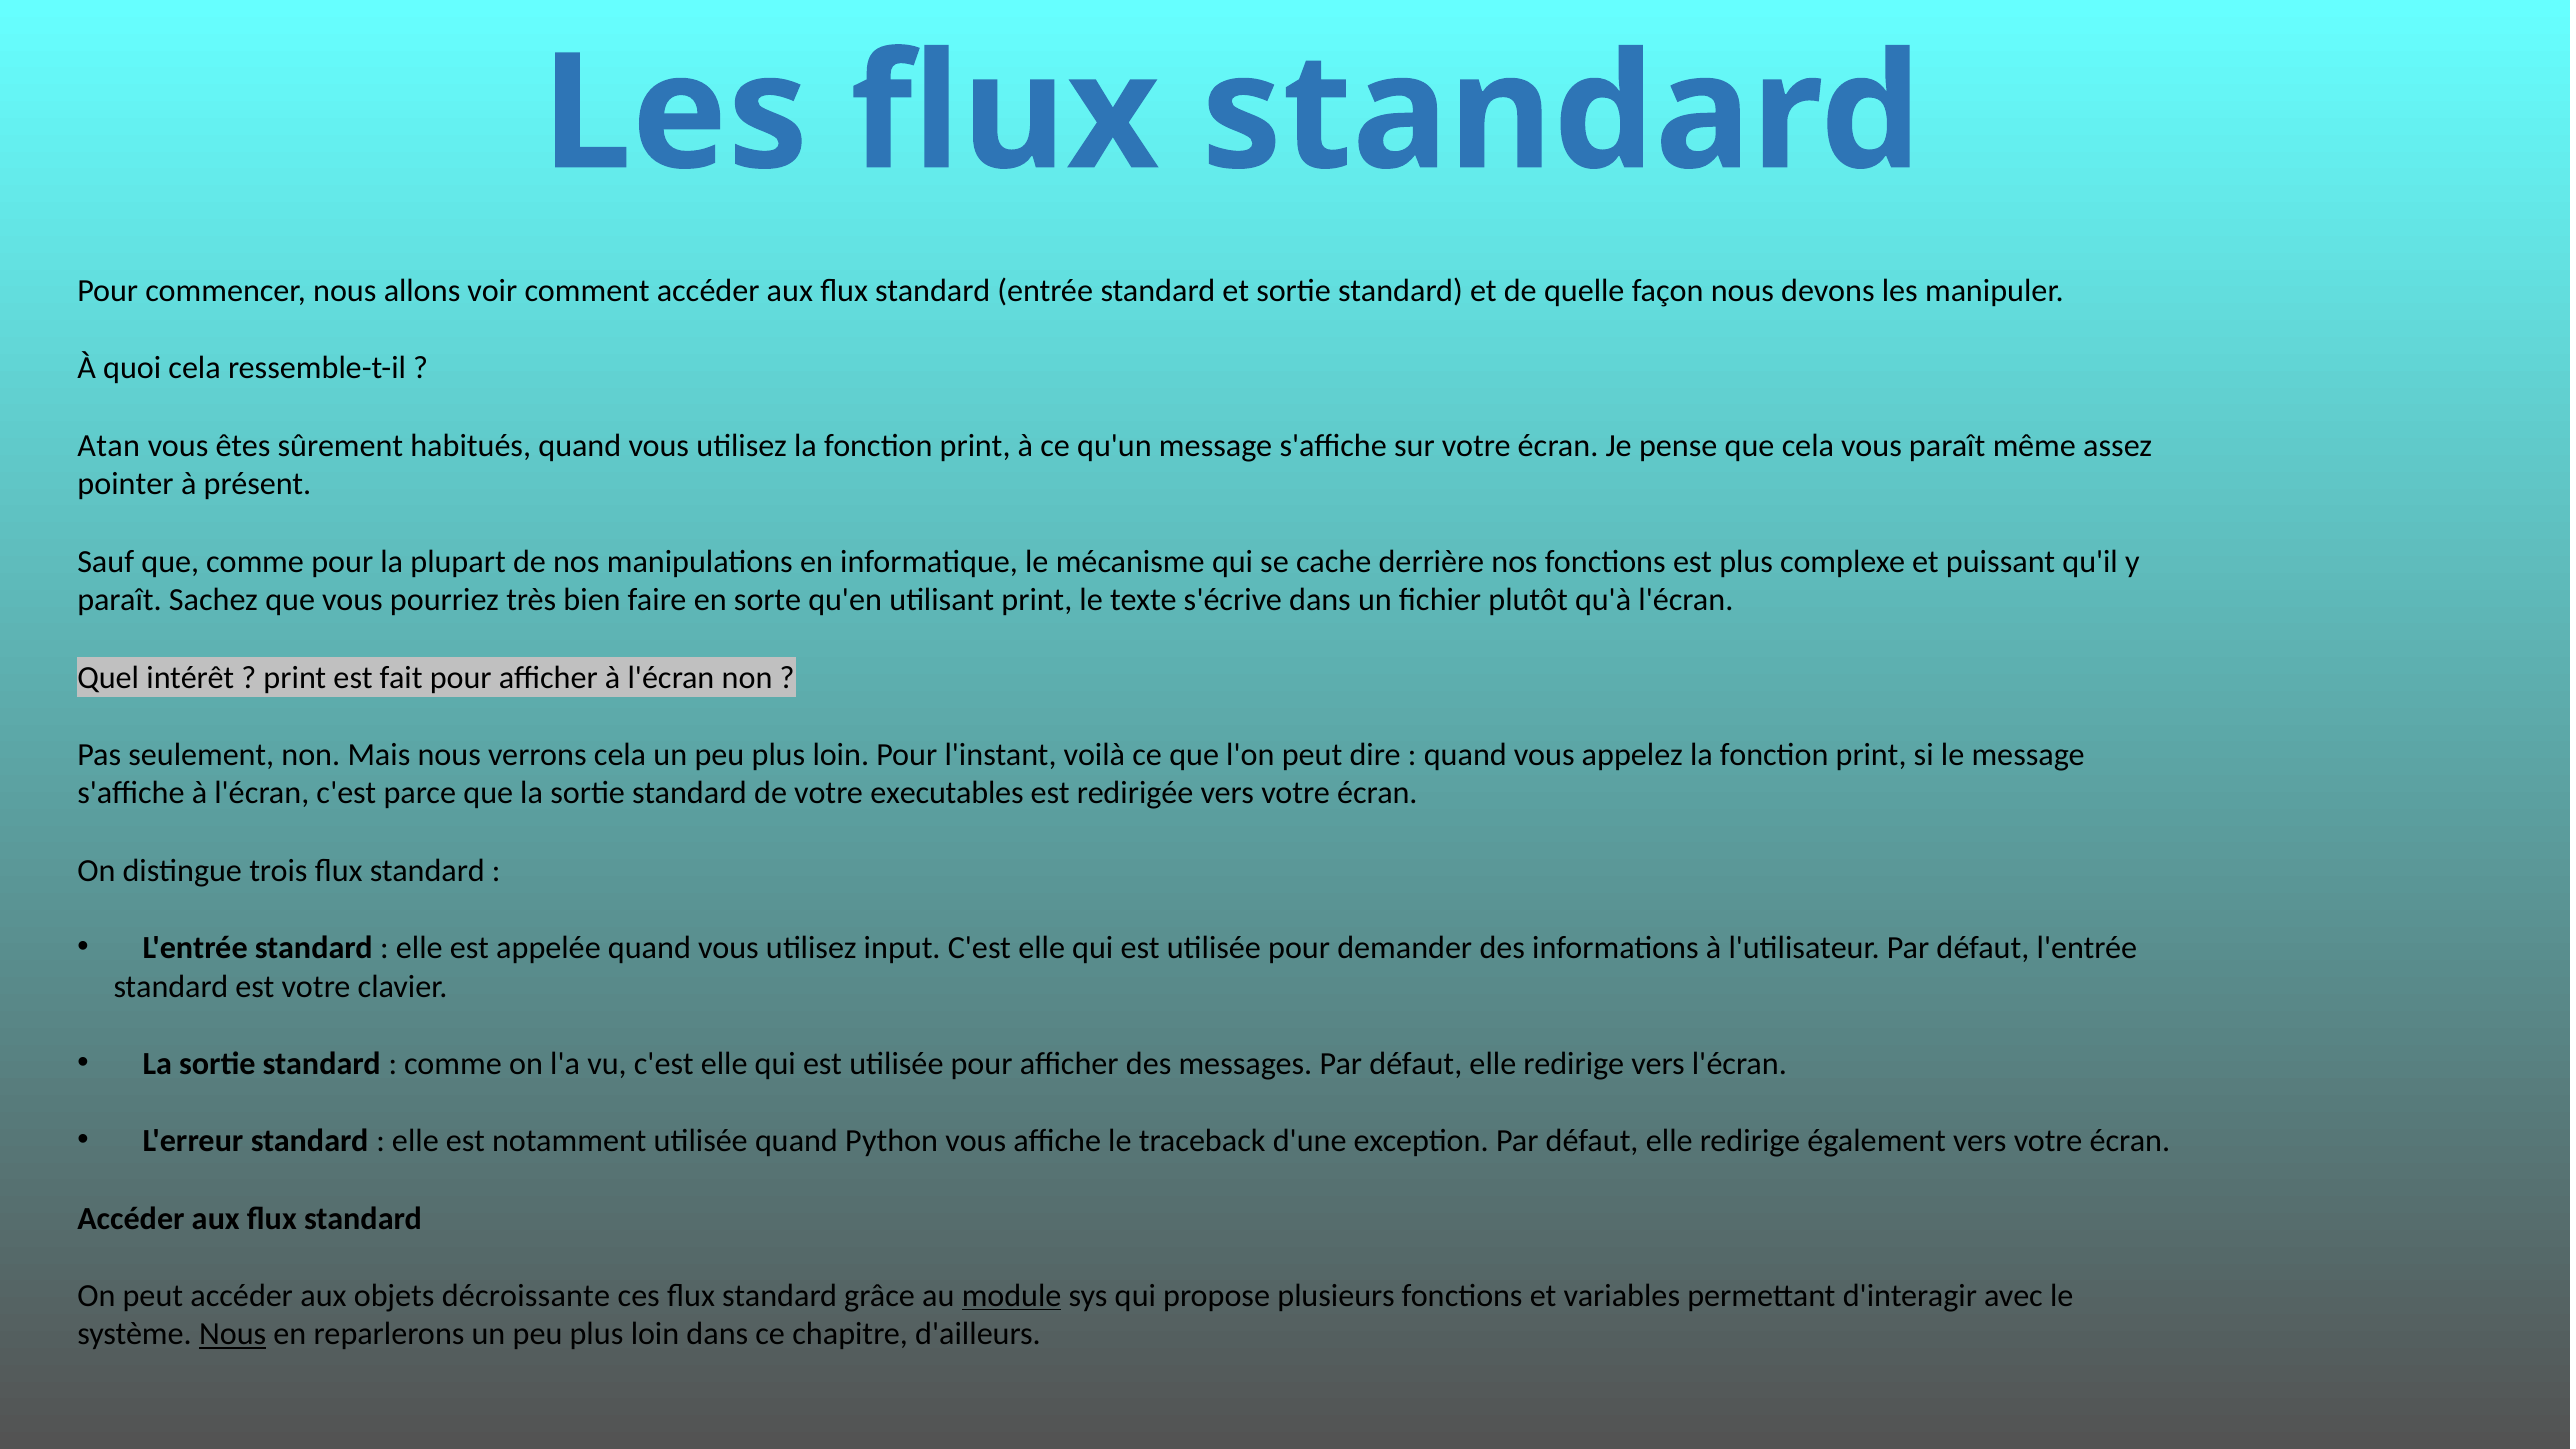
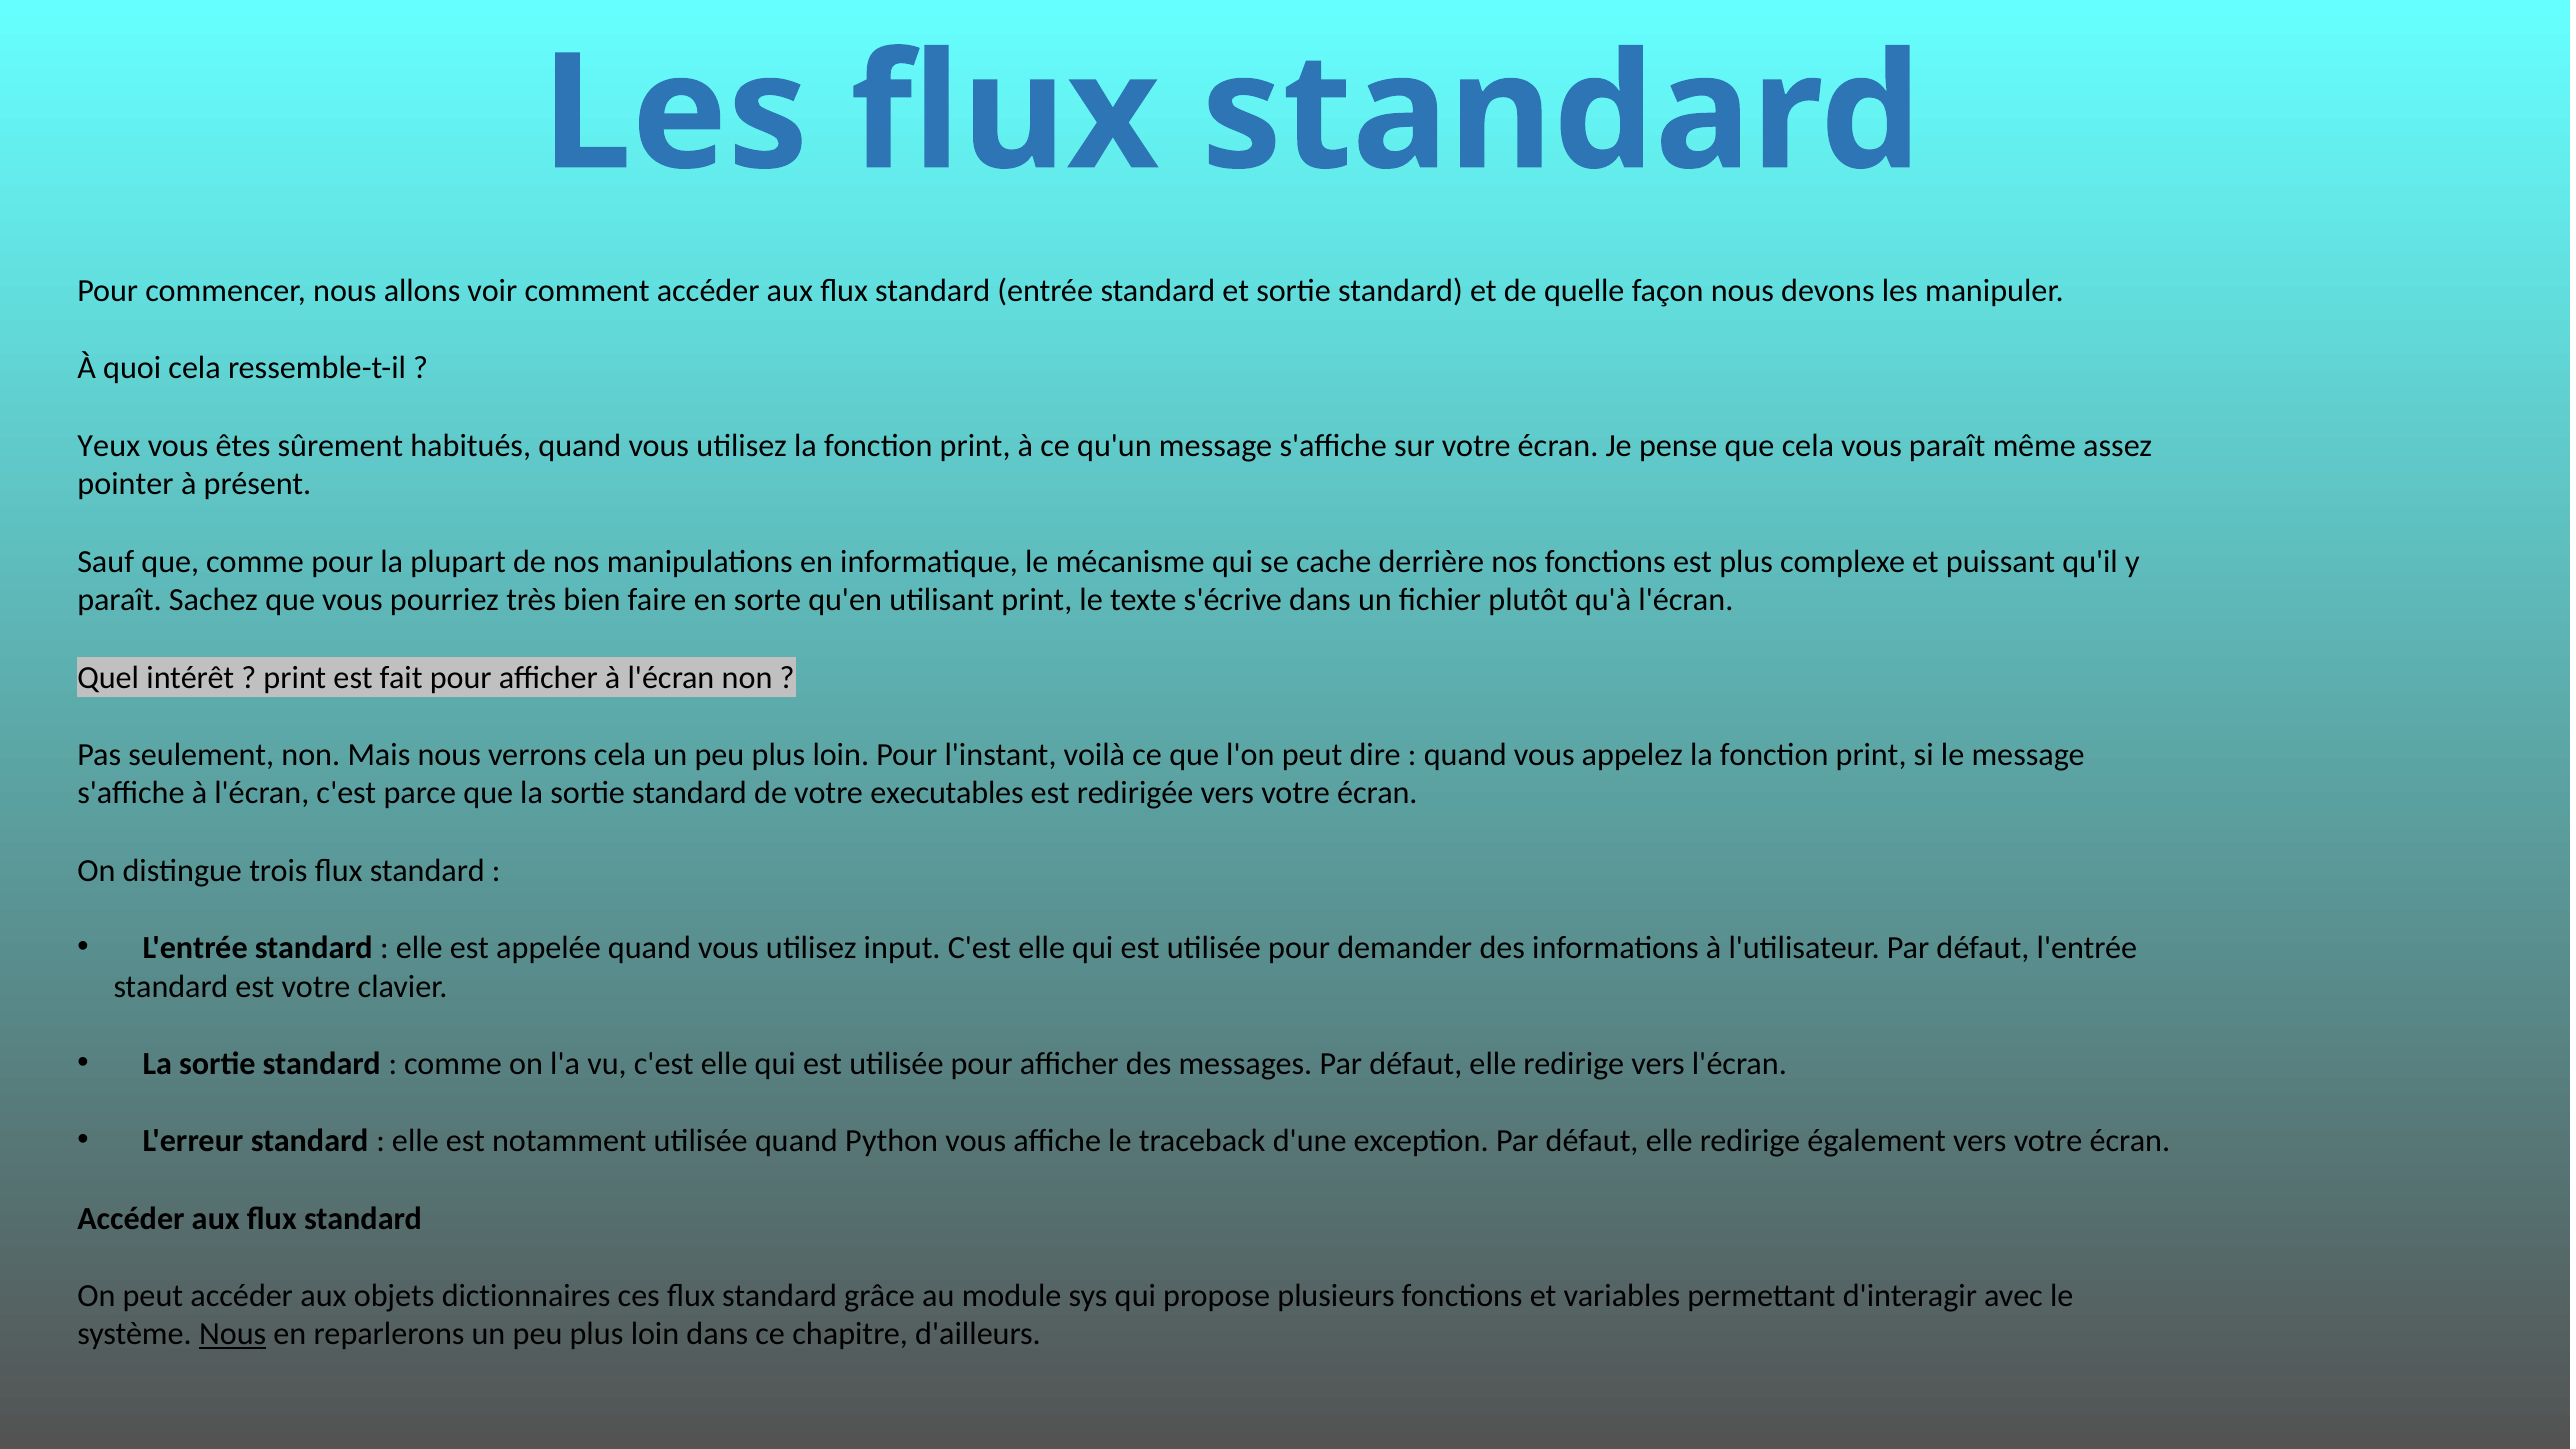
Atan: Atan -> Yeux
décroissante: décroissante -> dictionnaires
module underline: present -> none
